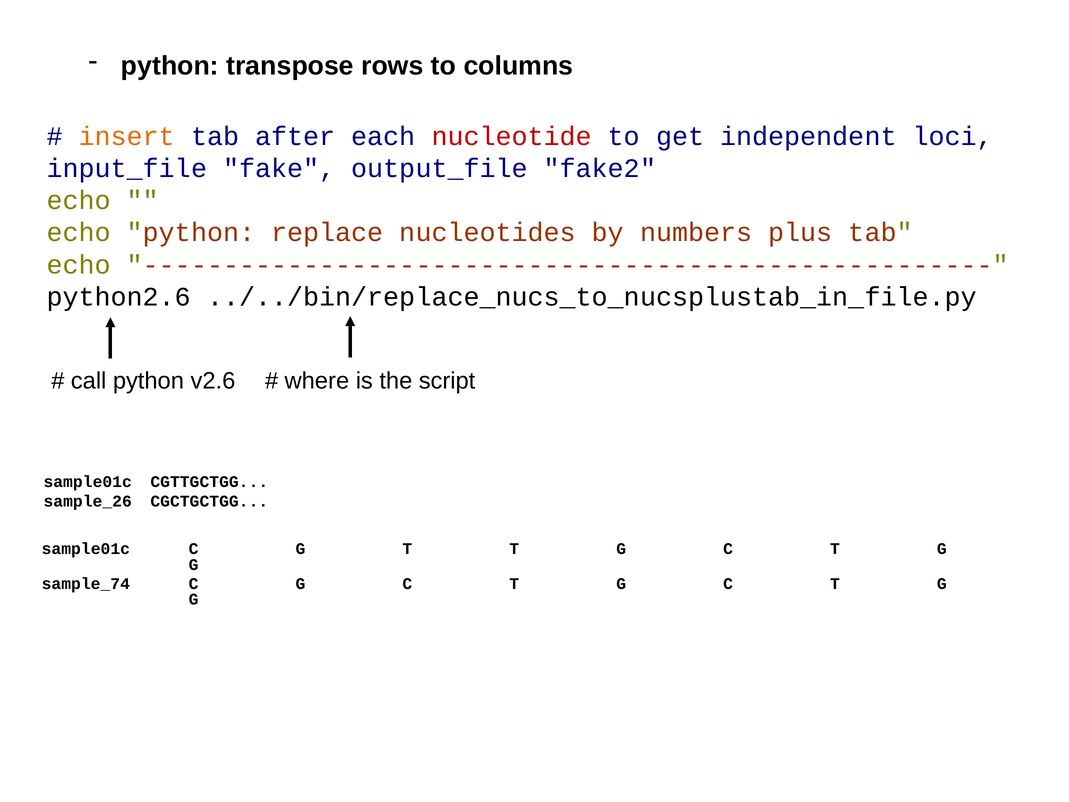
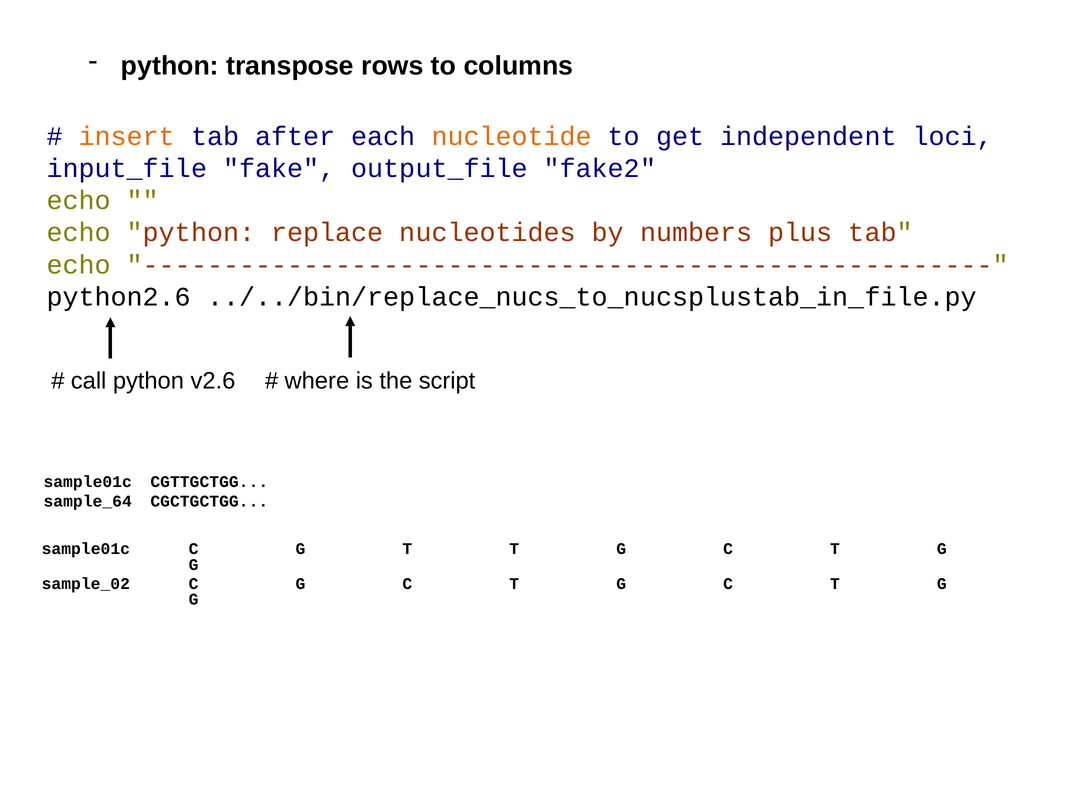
nucleotide colour: red -> orange
sample_26: sample_26 -> sample_64
sample_74: sample_74 -> sample_02
